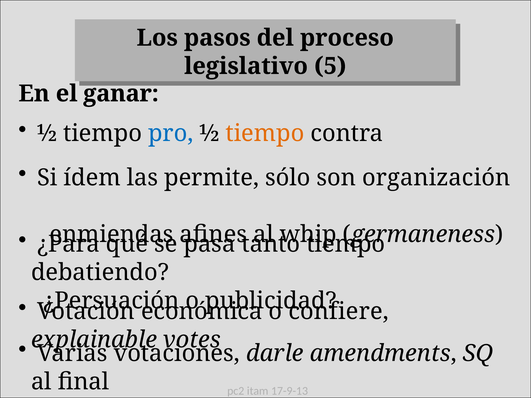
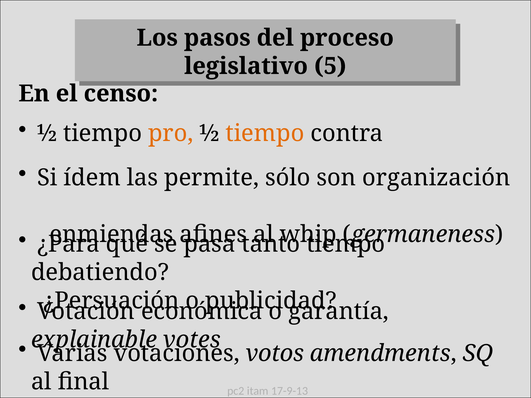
ganar: ganar -> censo
pro colour: blue -> orange
confiere: confiere -> garantía
darle: darle -> votos
